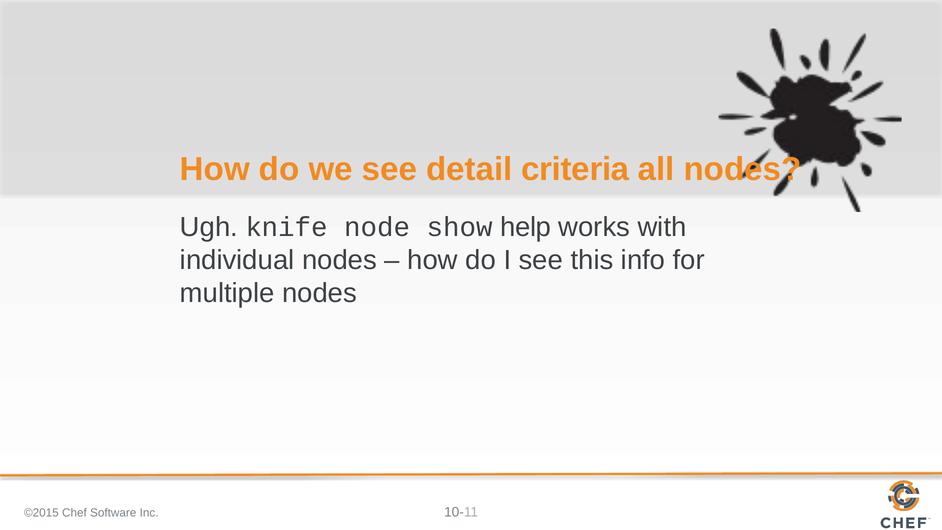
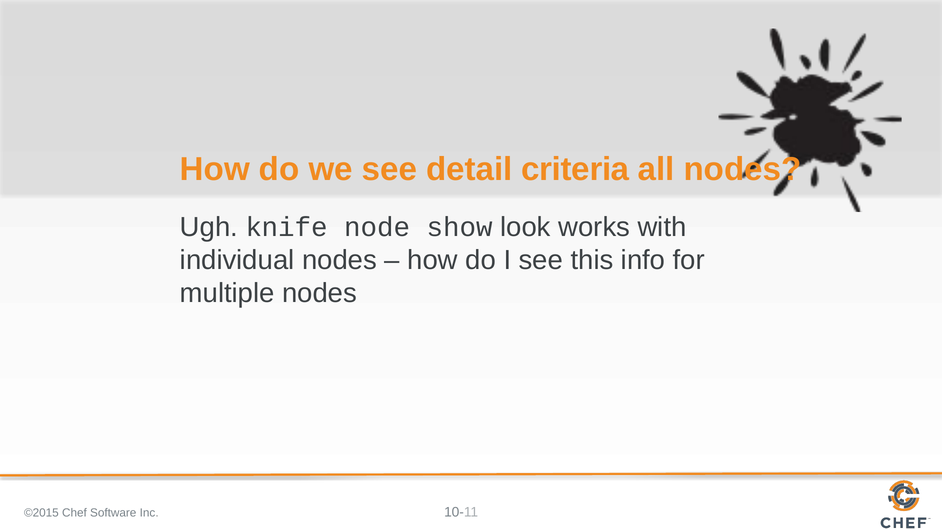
help: help -> look
